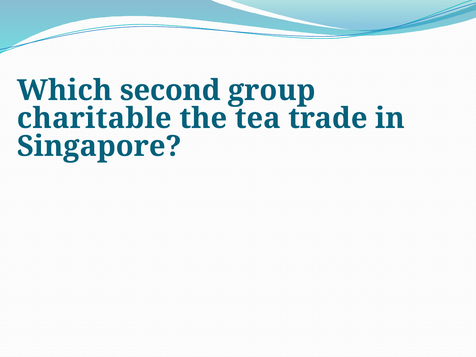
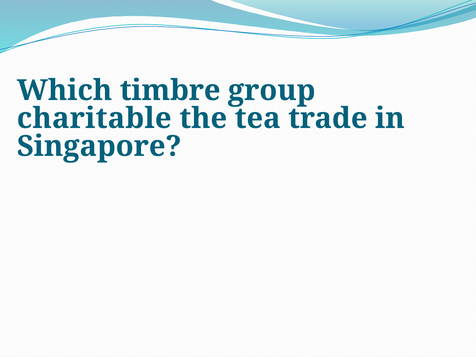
second: second -> timbre
